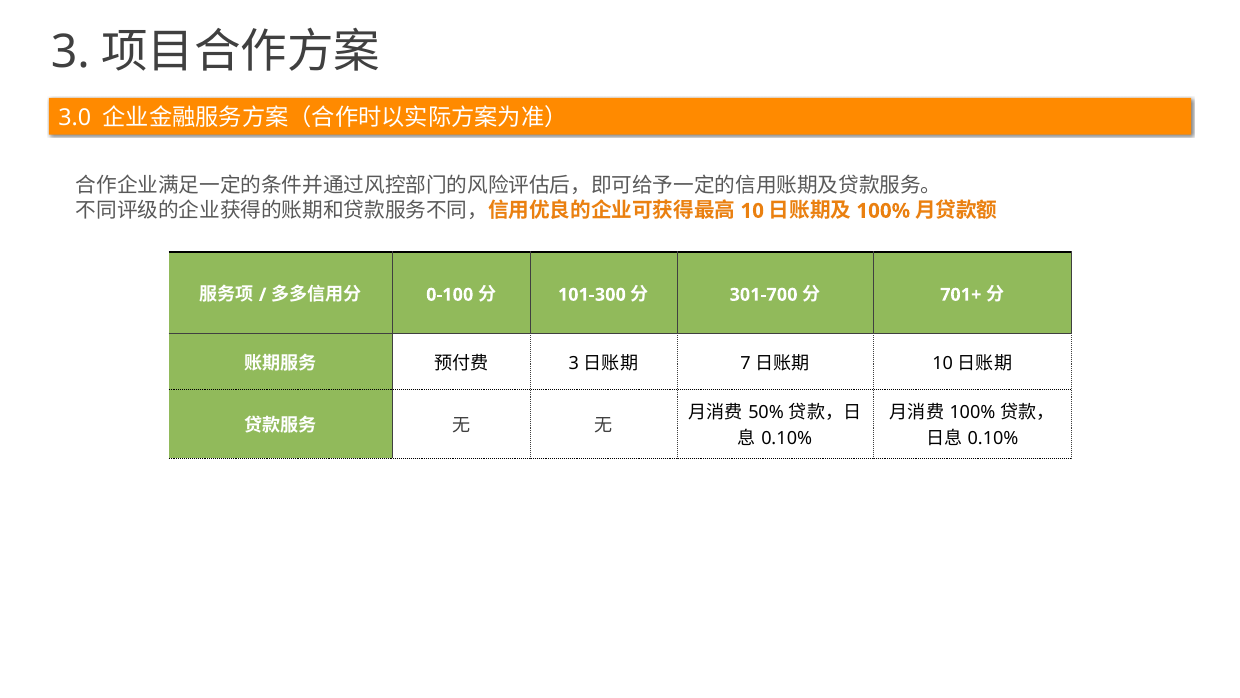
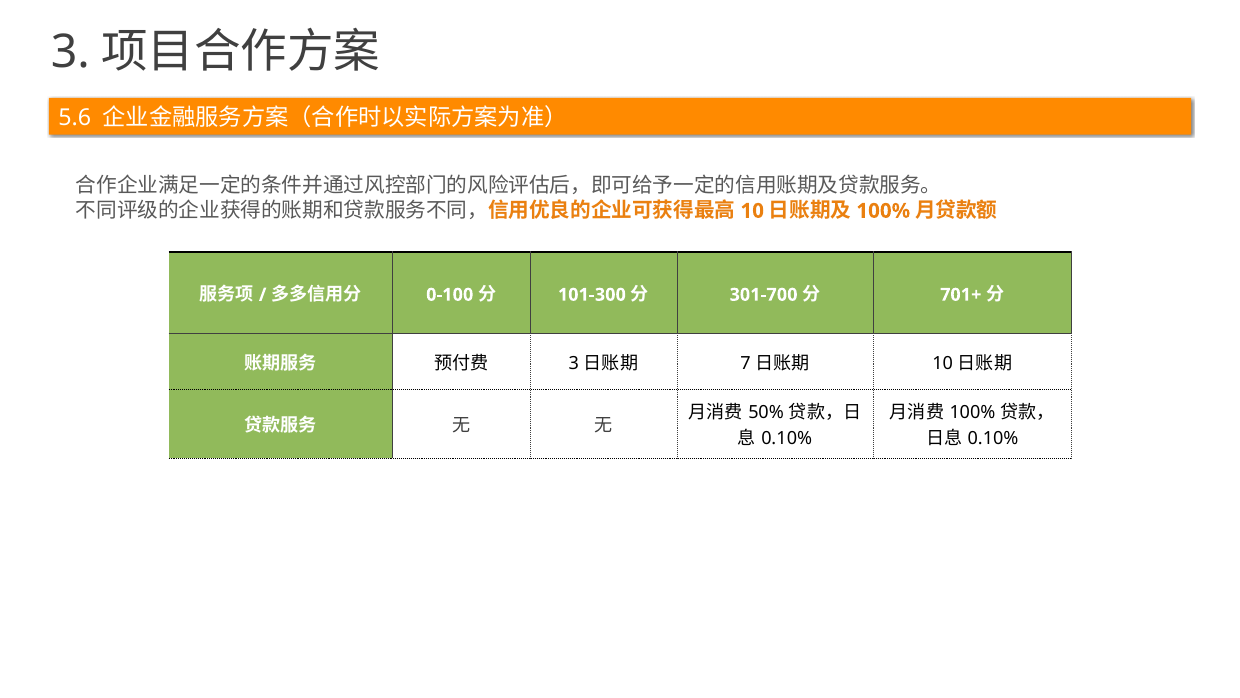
3.0: 3.0 -> 5.6
